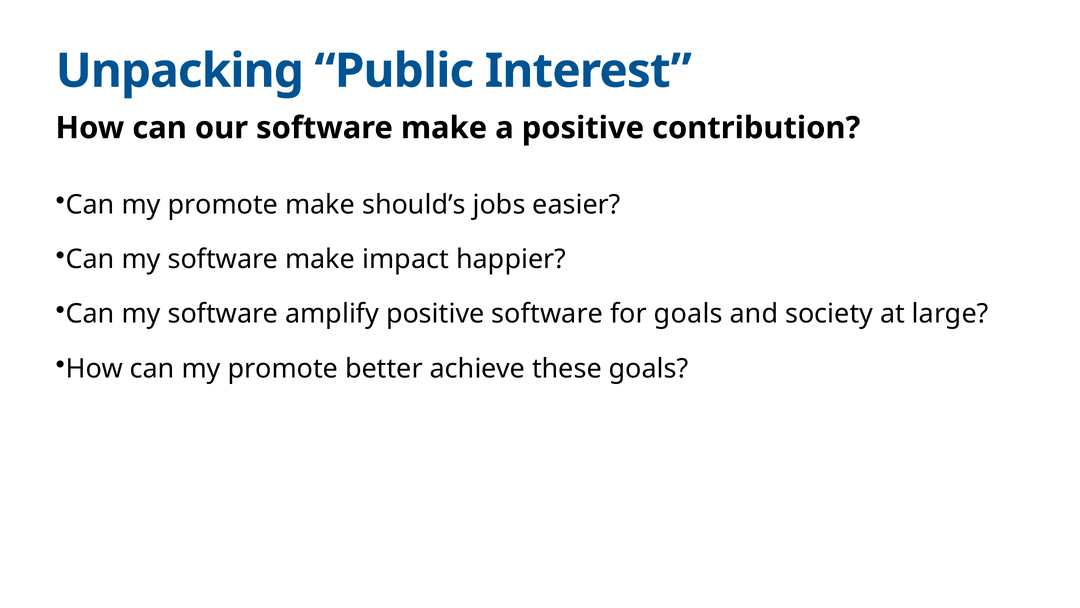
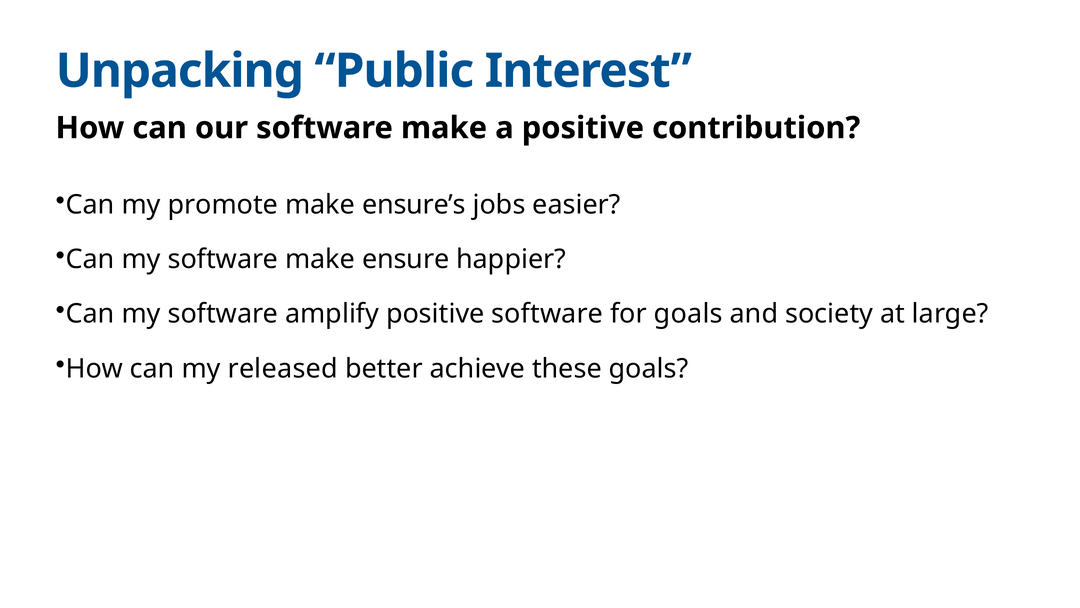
should’s: should’s -> ensure’s
impact: impact -> ensure
How can my promote: promote -> released
